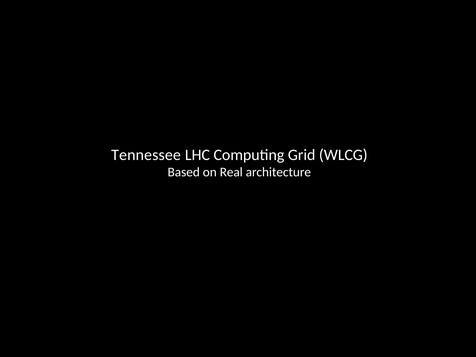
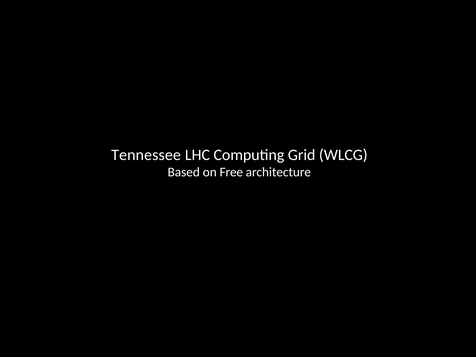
Real: Real -> Free
